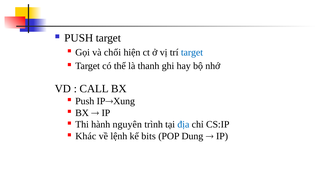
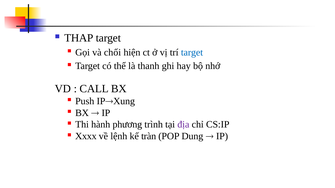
PUSH at (79, 38): PUSH -> THAP
nguyên: nguyên -> phương
địa colour: blue -> purple
Khác: Khác -> Xxxx
bits: bits -> tràn
